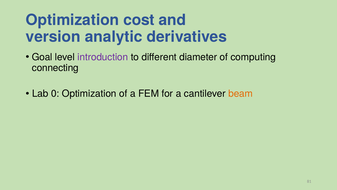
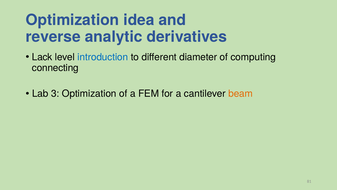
cost: cost -> idea
version: version -> reverse
Goal: Goal -> Lack
introduction colour: purple -> blue
0: 0 -> 3
